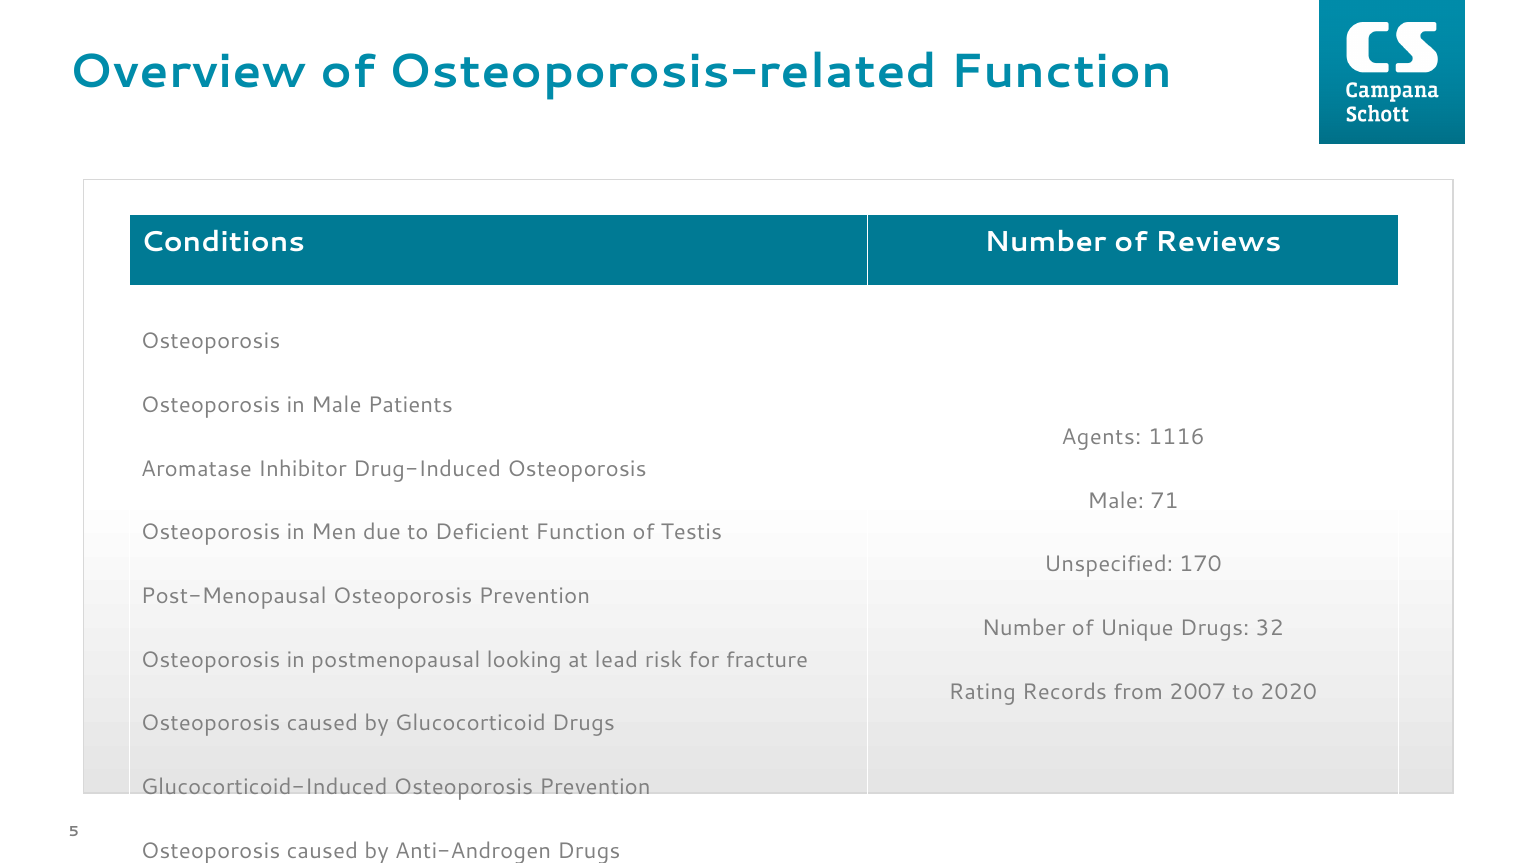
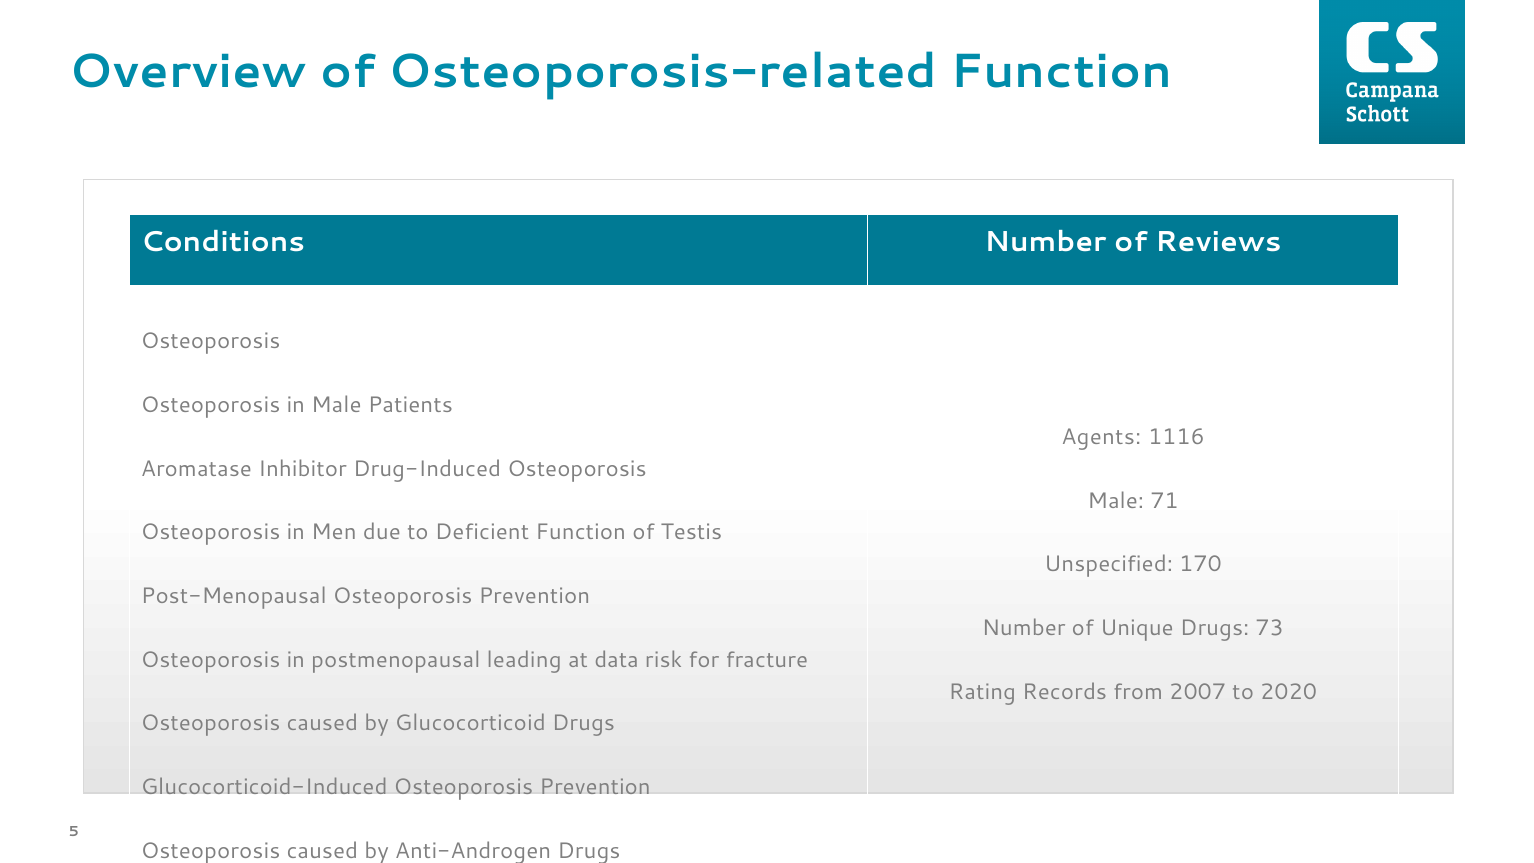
32: 32 -> 73
looking: looking -> leading
lead: lead -> data
